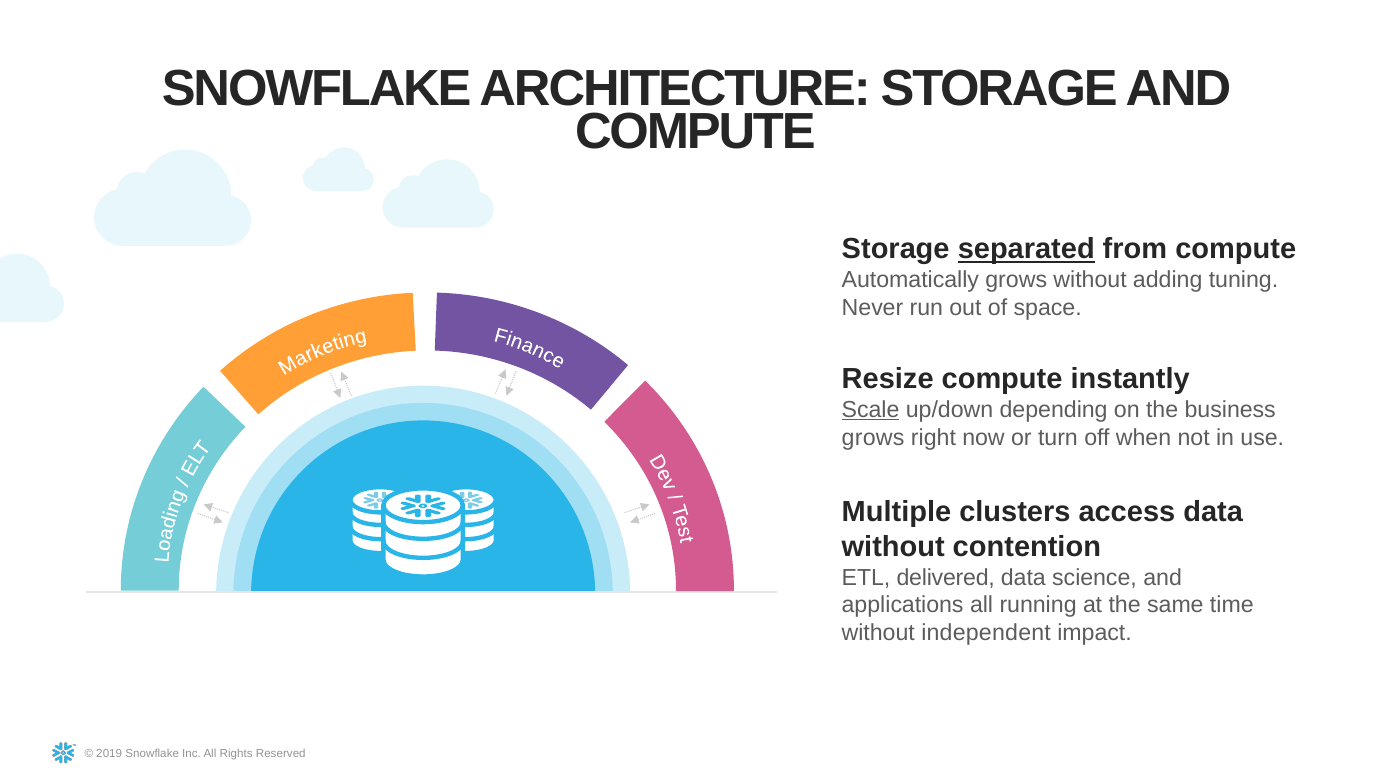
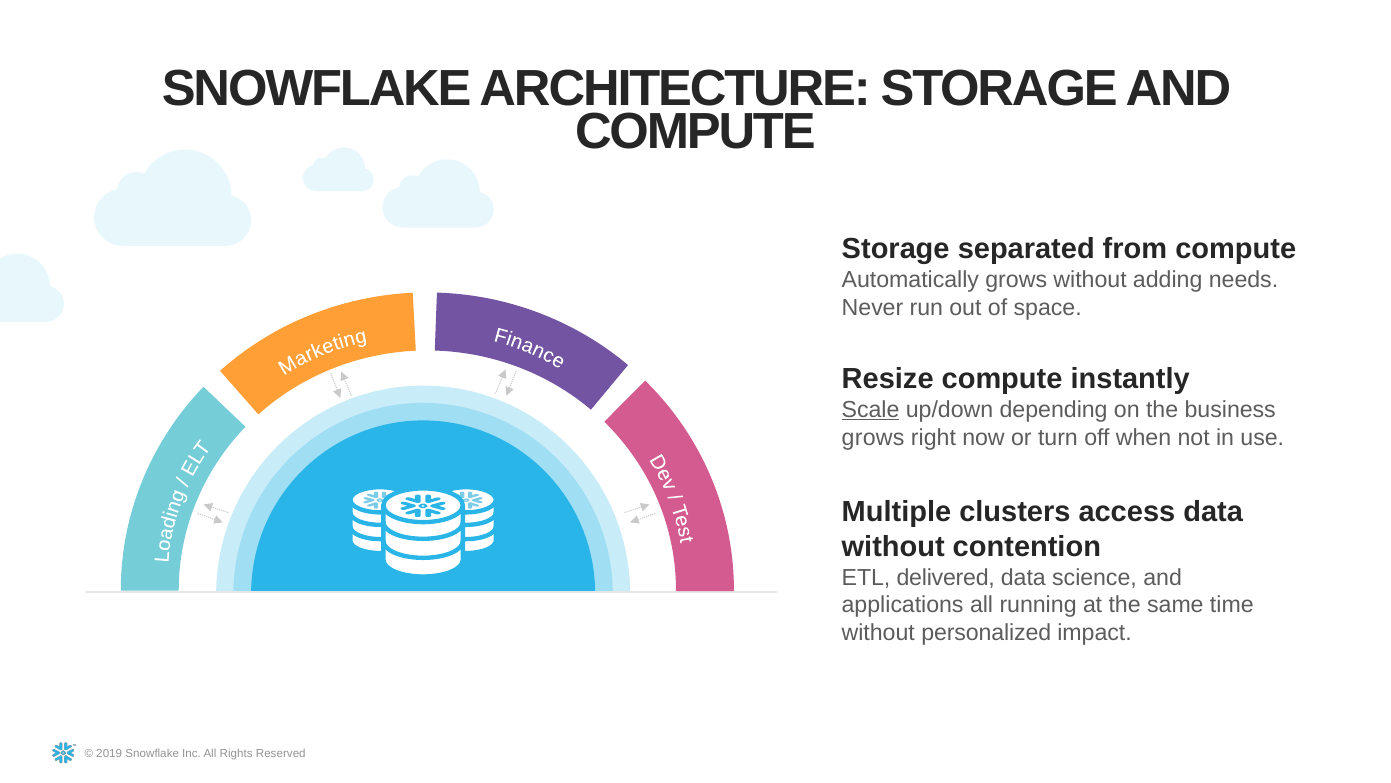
separated underline: present -> none
tuning: tuning -> needs
independent: independent -> personalized
